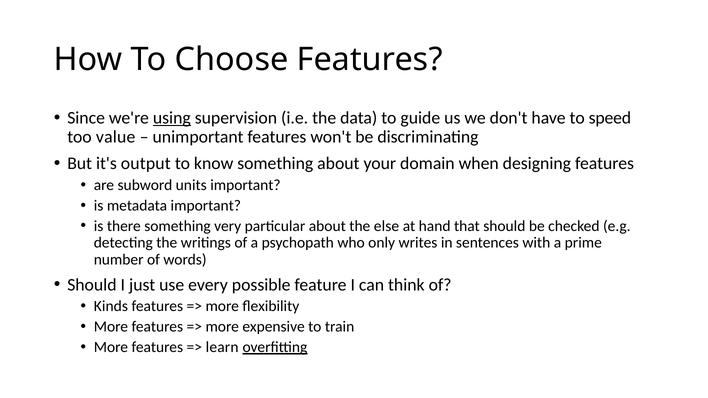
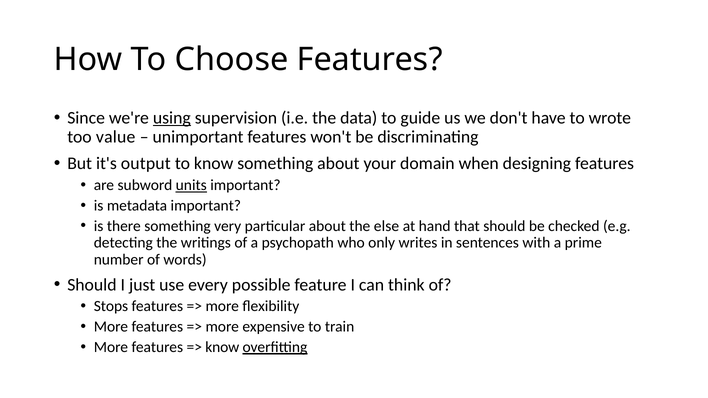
speed: speed -> wrote
units underline: none -> present
Kinds: Kinds -> Stops
learn at (222, 347): learn -> know
